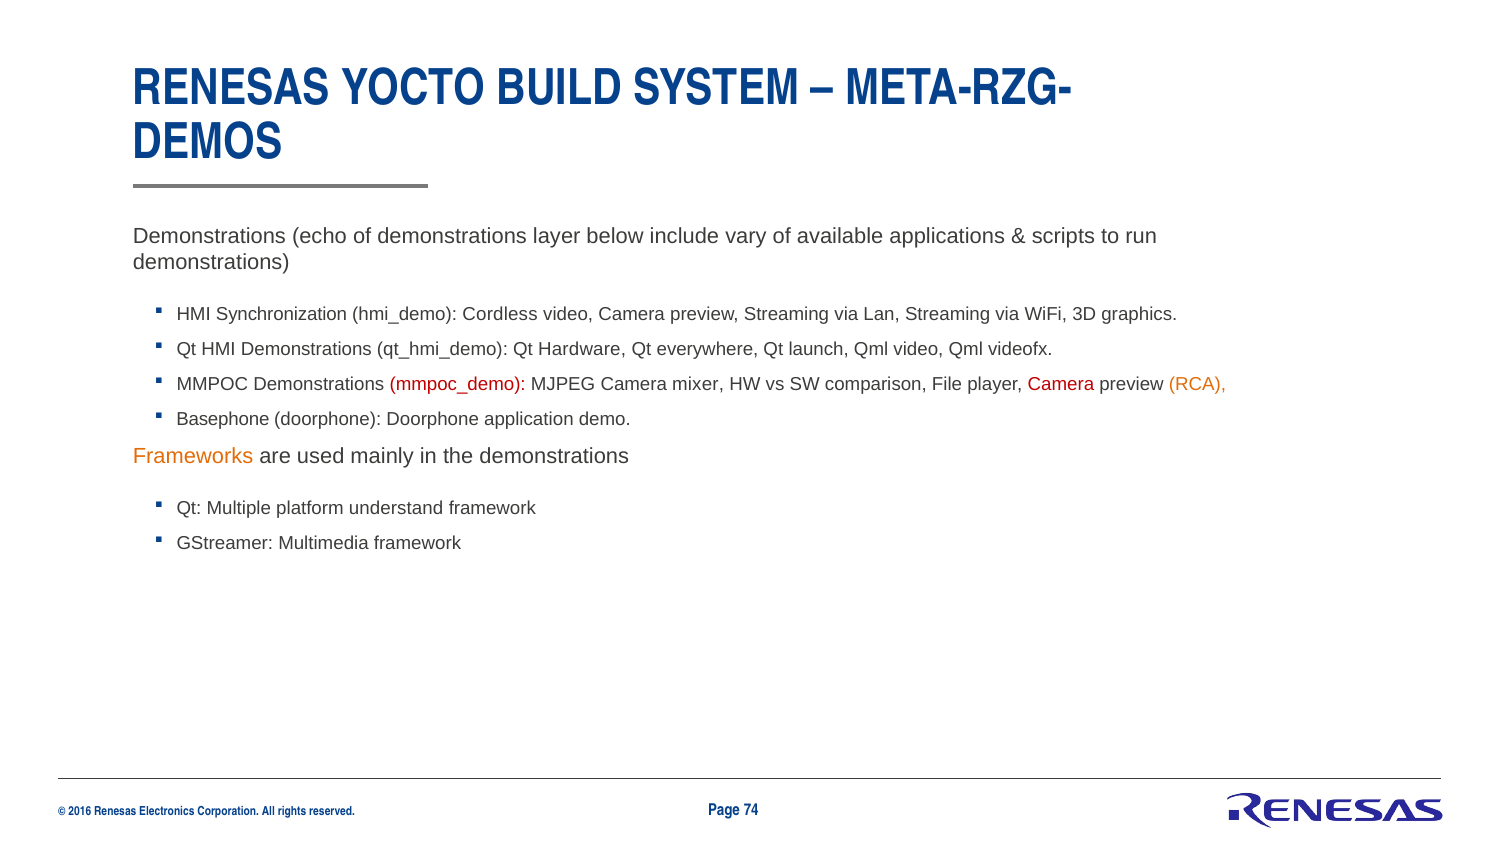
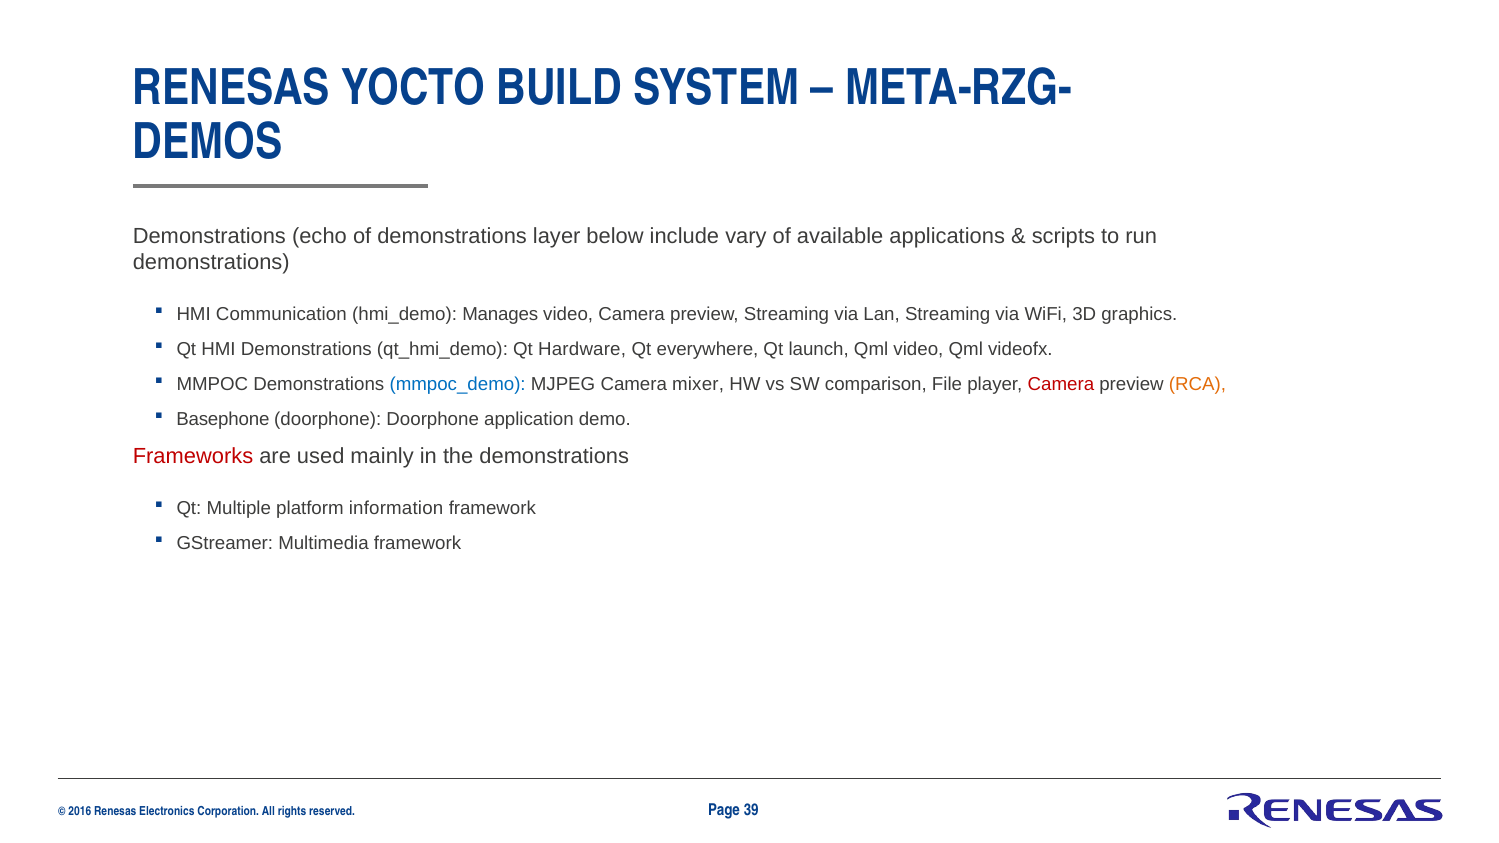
Synchronization: Synchronization -> Communication
Cordless: Cordless -> Manages
mmpoc_demo colour: red -> blue
Frameworks colour: orange -> red
understand: understand -> information
74: 74 -> 39
